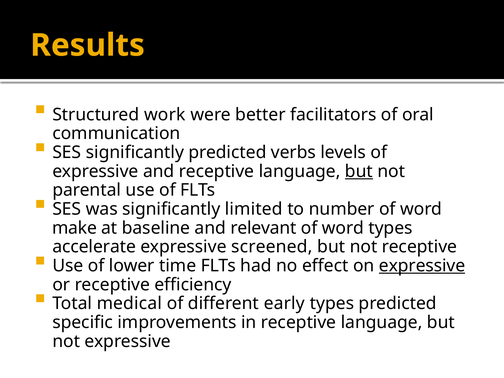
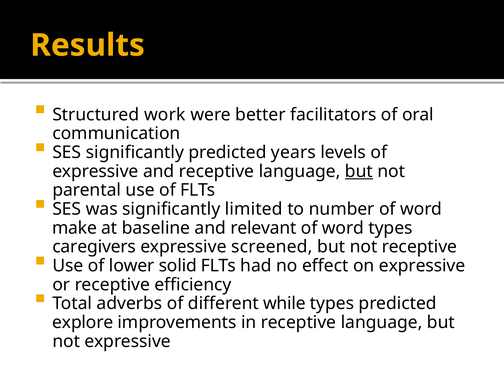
verbs: verbs -> years
accelerate: accelerate -> caregivers
time: time -> solid
expressive at (422, 266) underline: present -> none
medical: medical -> adverbs
early: early -> while
specific: specific -> explore
